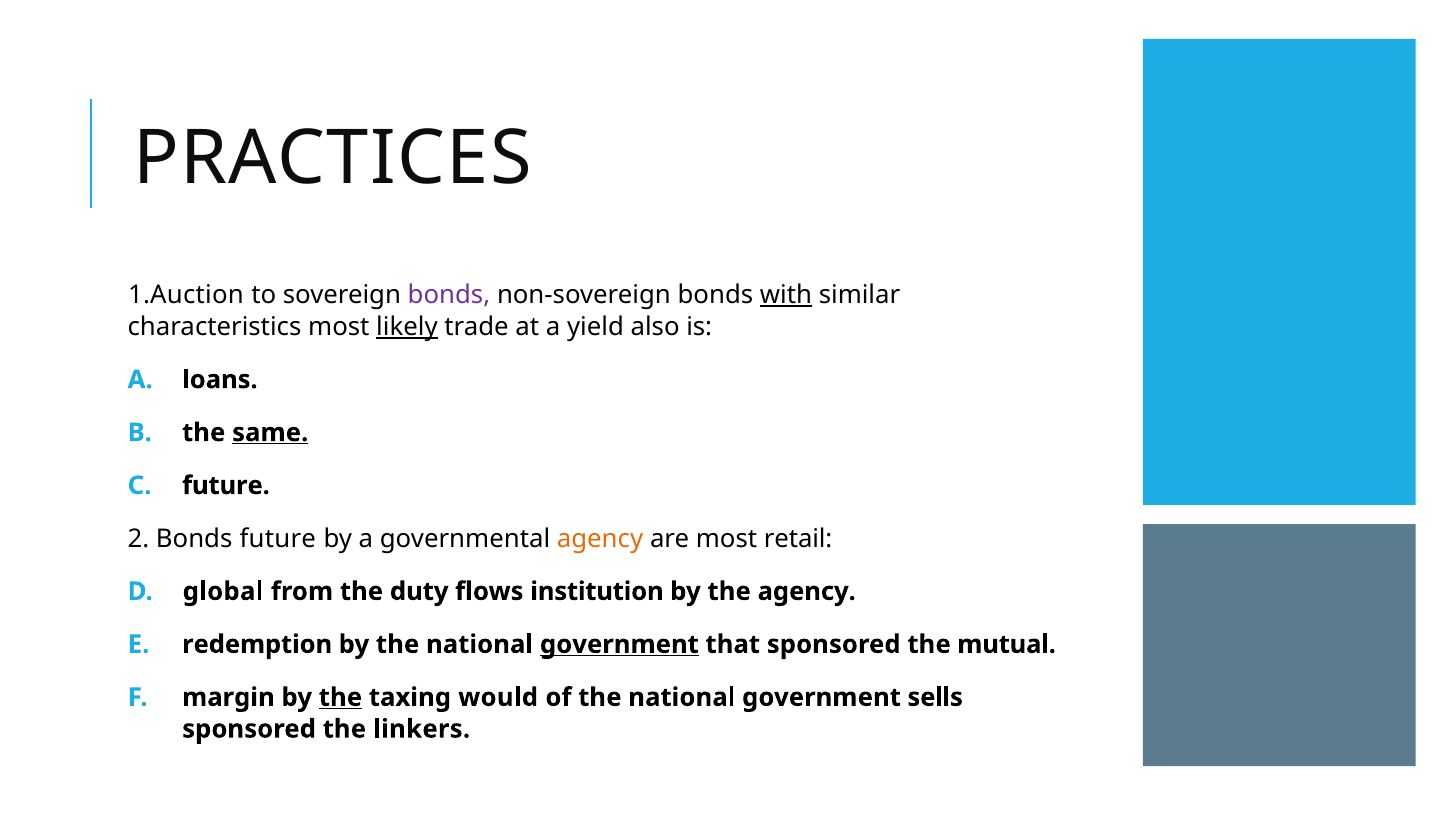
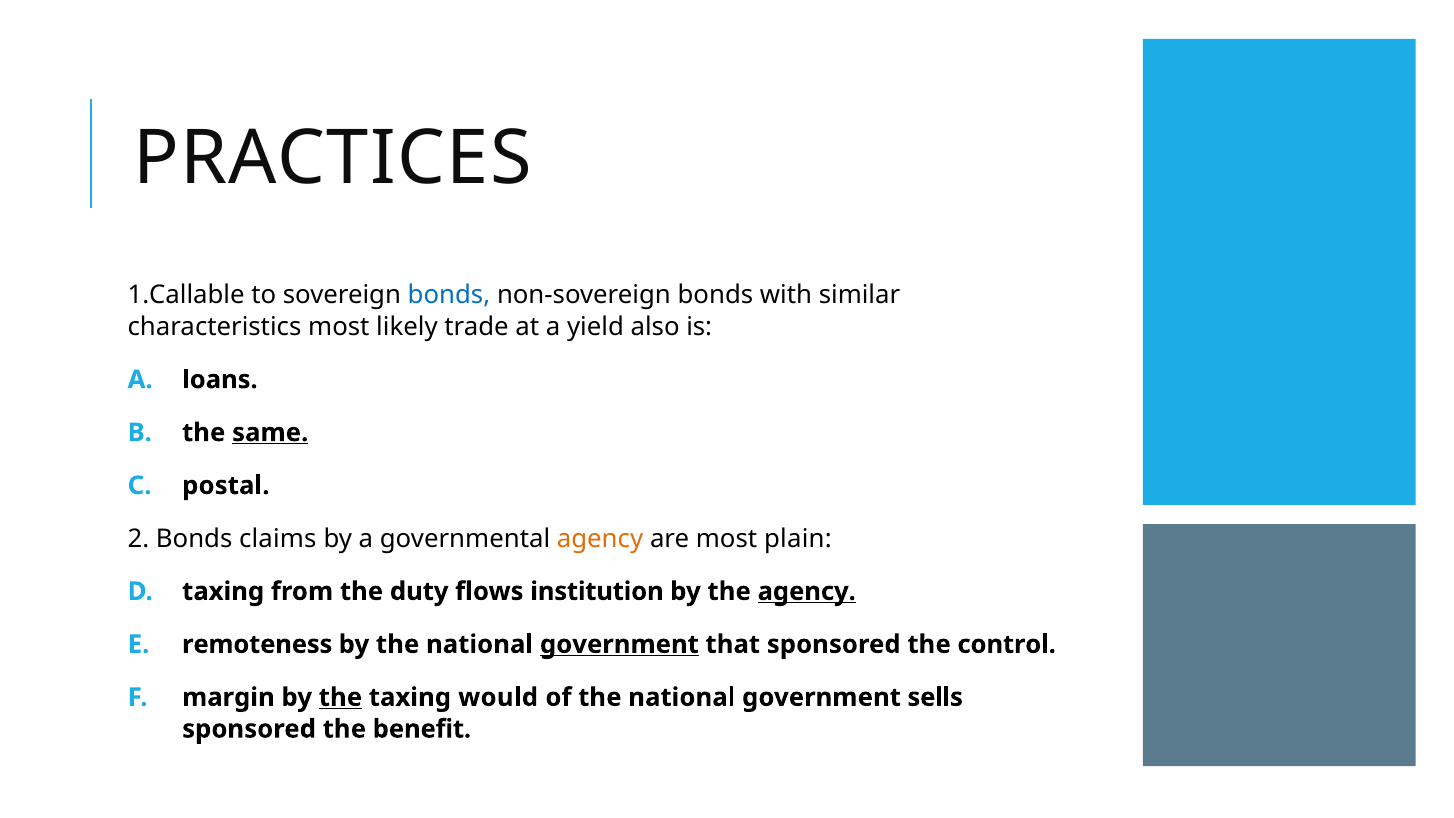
1.Auction: 1.Auction -> 1.Callable
bonds at (449, 295) colour: purple -> blue
with underline: present -> none
likely underline: present -> none
future at (226, 485): future -> postal
Bonds future: future -> claims
retail: retail -> plain
global at (223, 591): global -> taxing
agency at (807, 591) underline: none -> present
redemption: redemption -> remoteness
mutual: mutual -> control
linkers: linkers -> benefit
